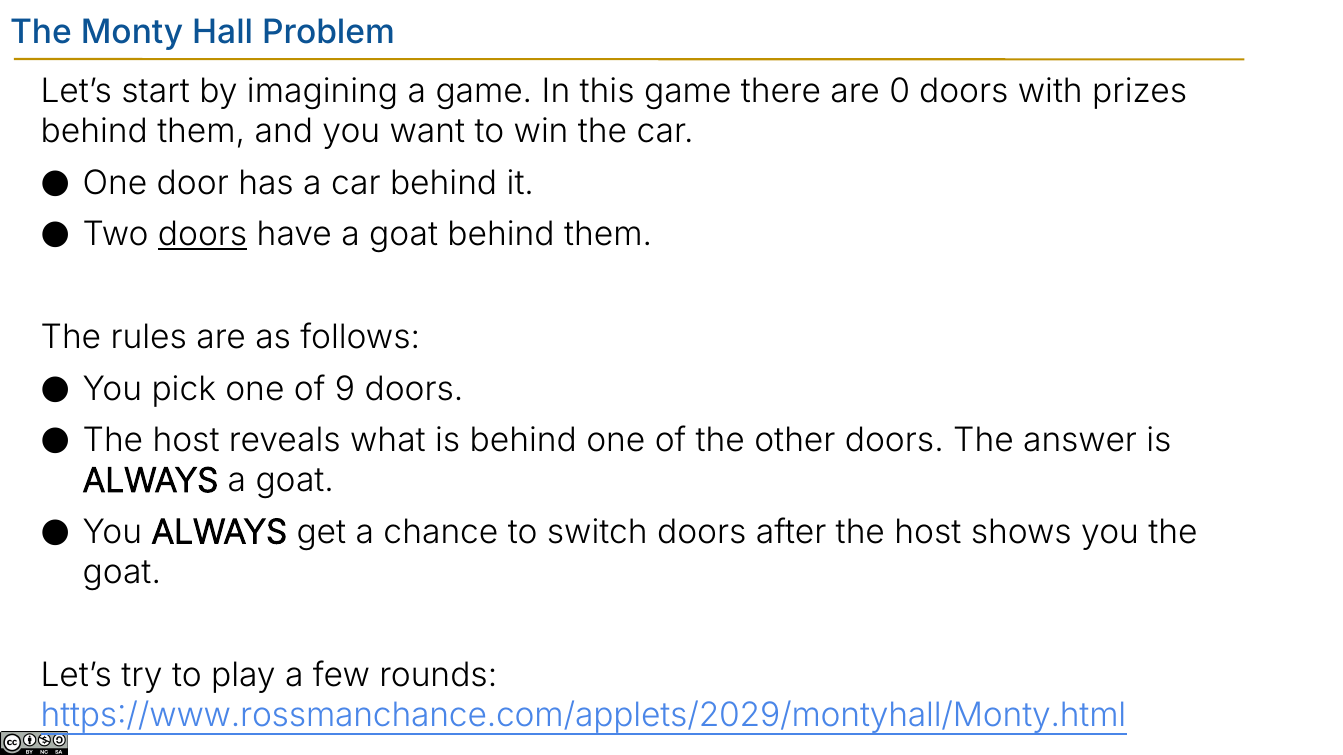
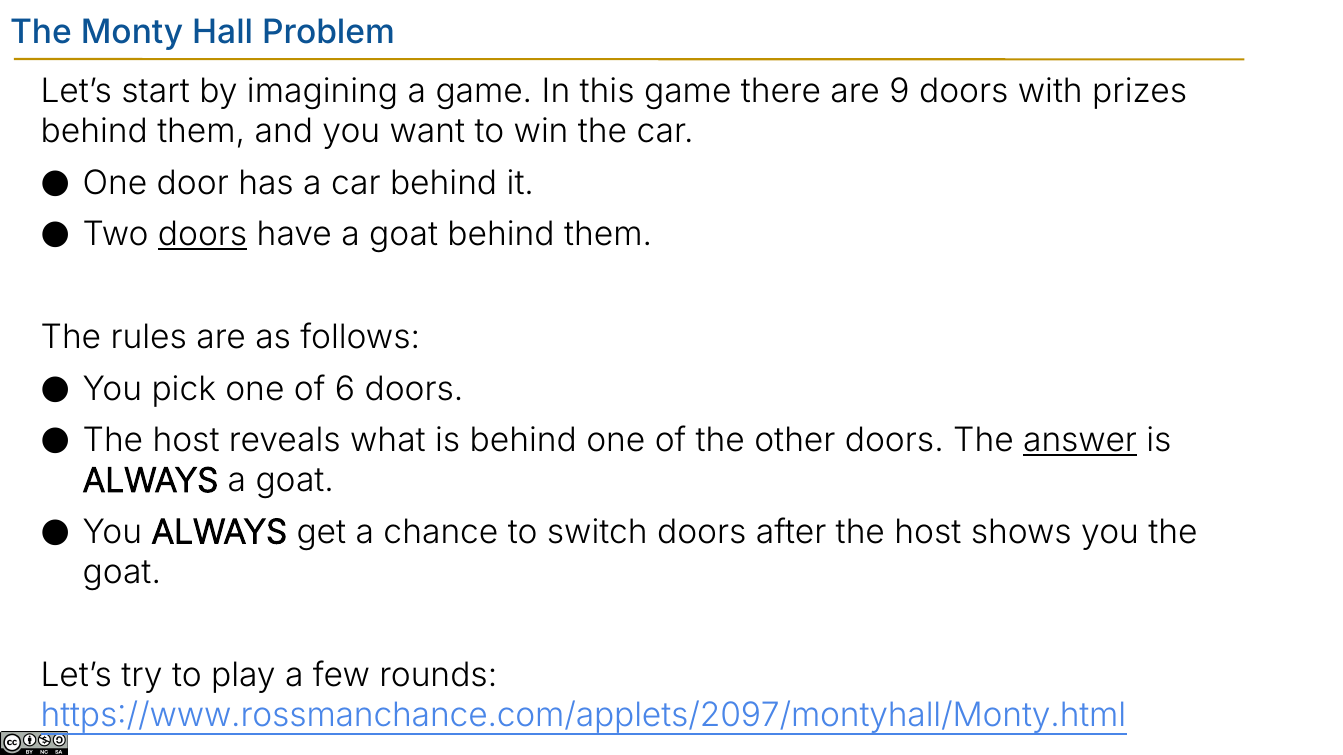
0: 0 -> 9
9: 9 -> 6
answer underline: none -> present
https://www.rossmanchance.com/applets/2029/montyhall/Monty.html: https://www.rossmanchance.com/applets/2029/montyhall/Monty.html -> https://www.rossmanchance.com/applets/2097/montyhall/Monty.html
